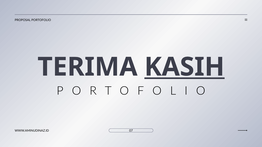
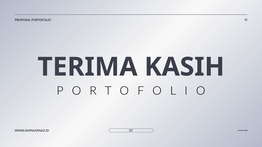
KASIH underline: present -> none
